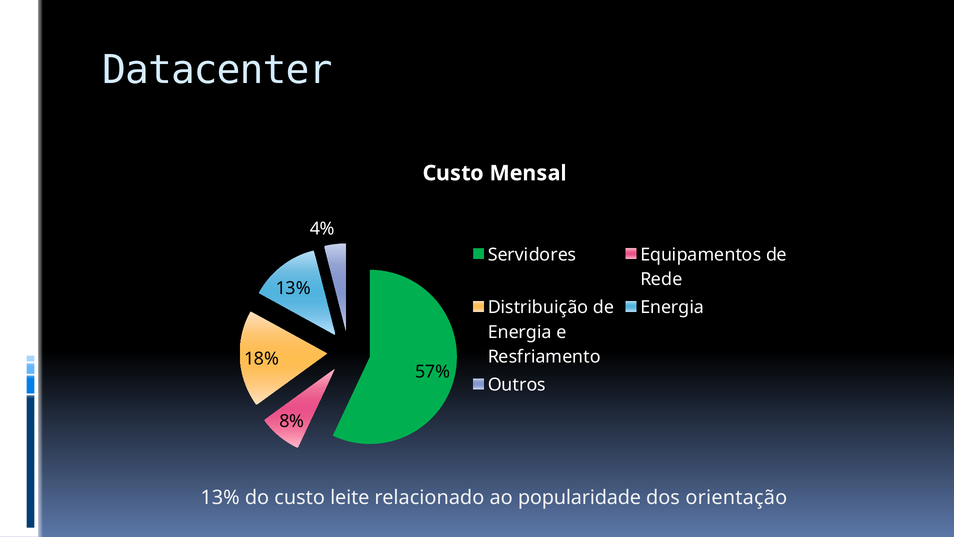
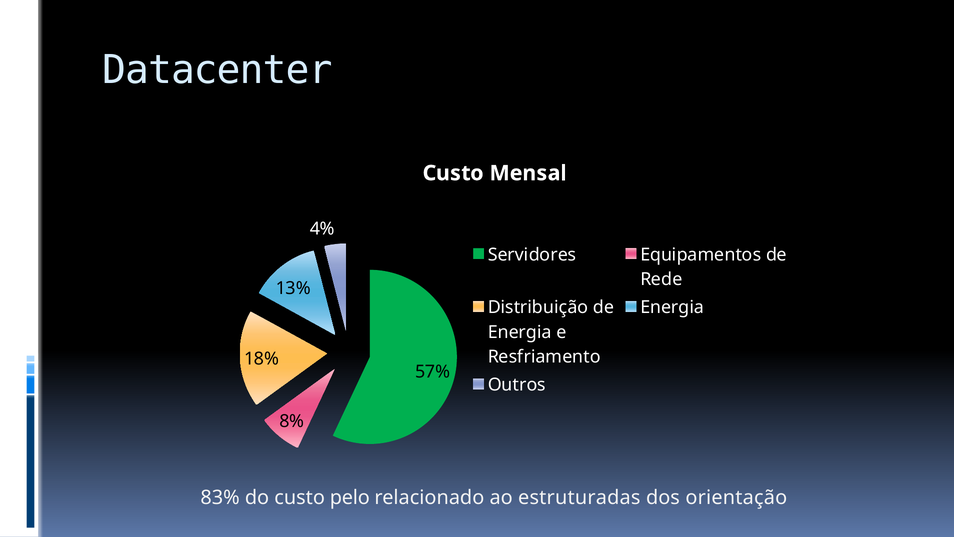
13% at (220, 497): 13% -> 83%
leite: leite -> pelo
popularidade: popularidade -> estruturadas
